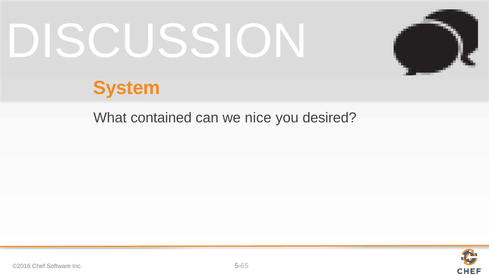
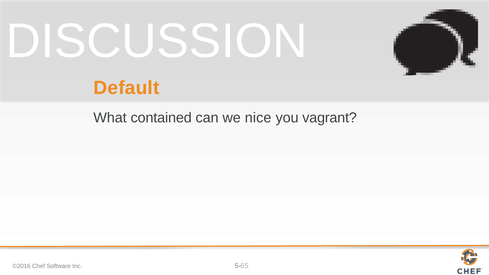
System: System -> Default
desired: desired -> vagrant
